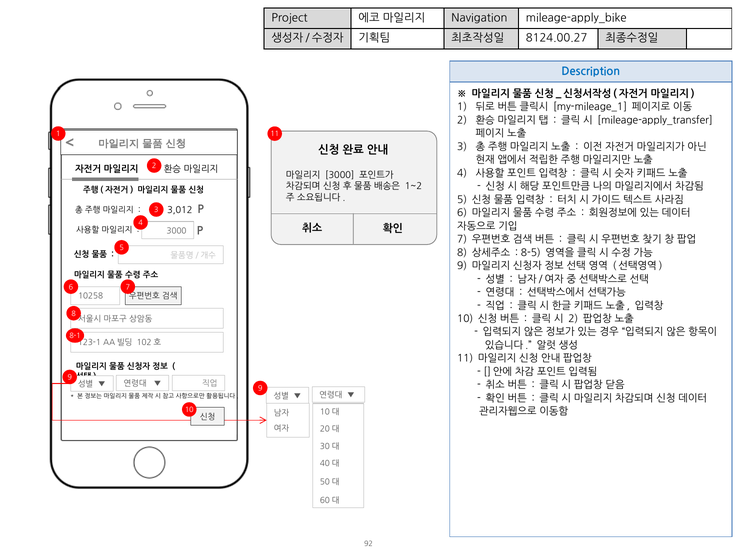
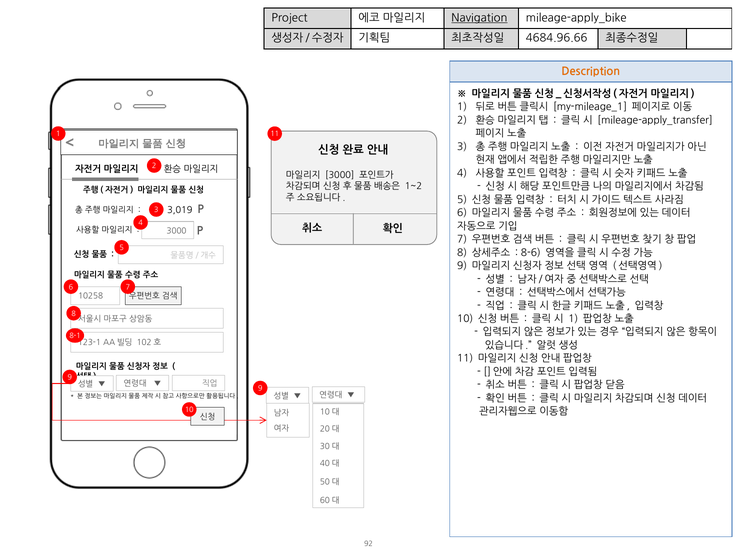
Navigation underline: none -> present
8124.00.27: 8124.00.27 -> 4684.96.66
Description colour: blue -> orange
3,012: 3,012 -> 3,019
8-5: 8-5 -> 8-6
2 at (573, 319): 2 -> 1
